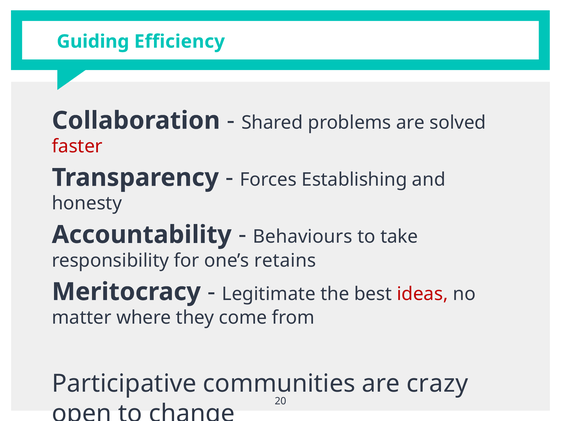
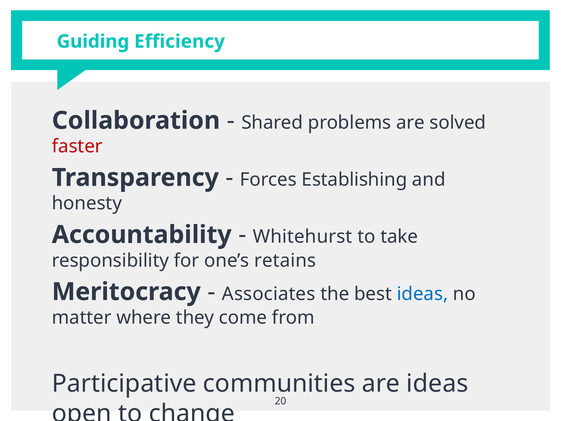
Behaviours: Behaviours -> Whitehurst
Legitimate: Legitimate -> Associates
ideas at (422, 294) colour: red -> blue
are crazy: crazy -> ideas
